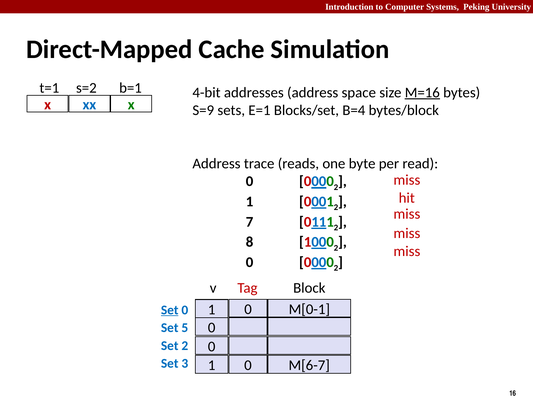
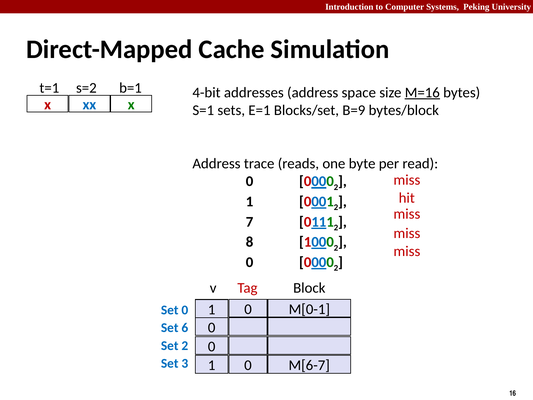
S=9: S=9 -> S=1
B=4: B=4 -> B=9
Set at (170, 310) underline: present -> none
5: 5 -> 6
